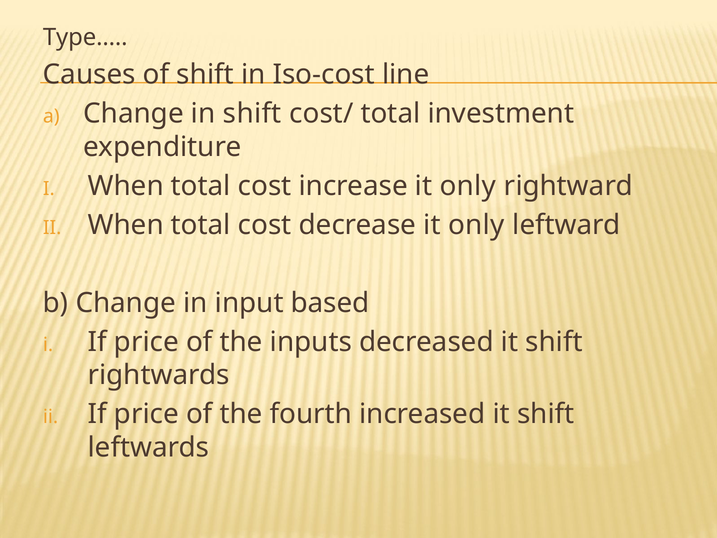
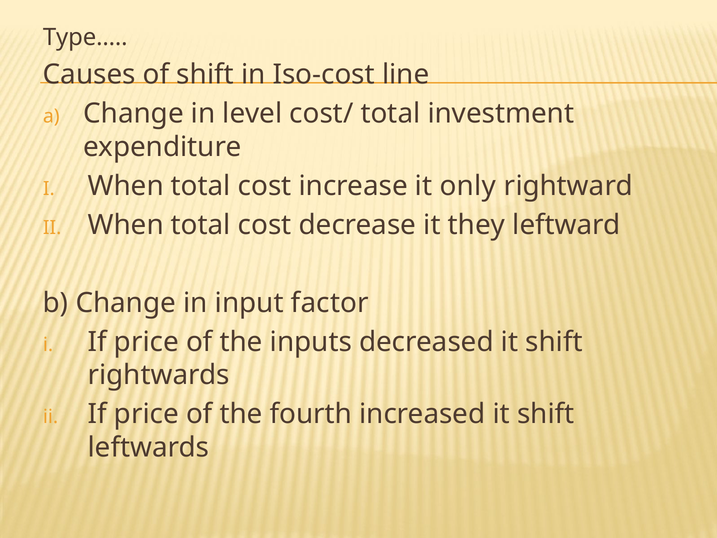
in shift: shift -> level
decrease it only: only -> they
based: based -> factor
